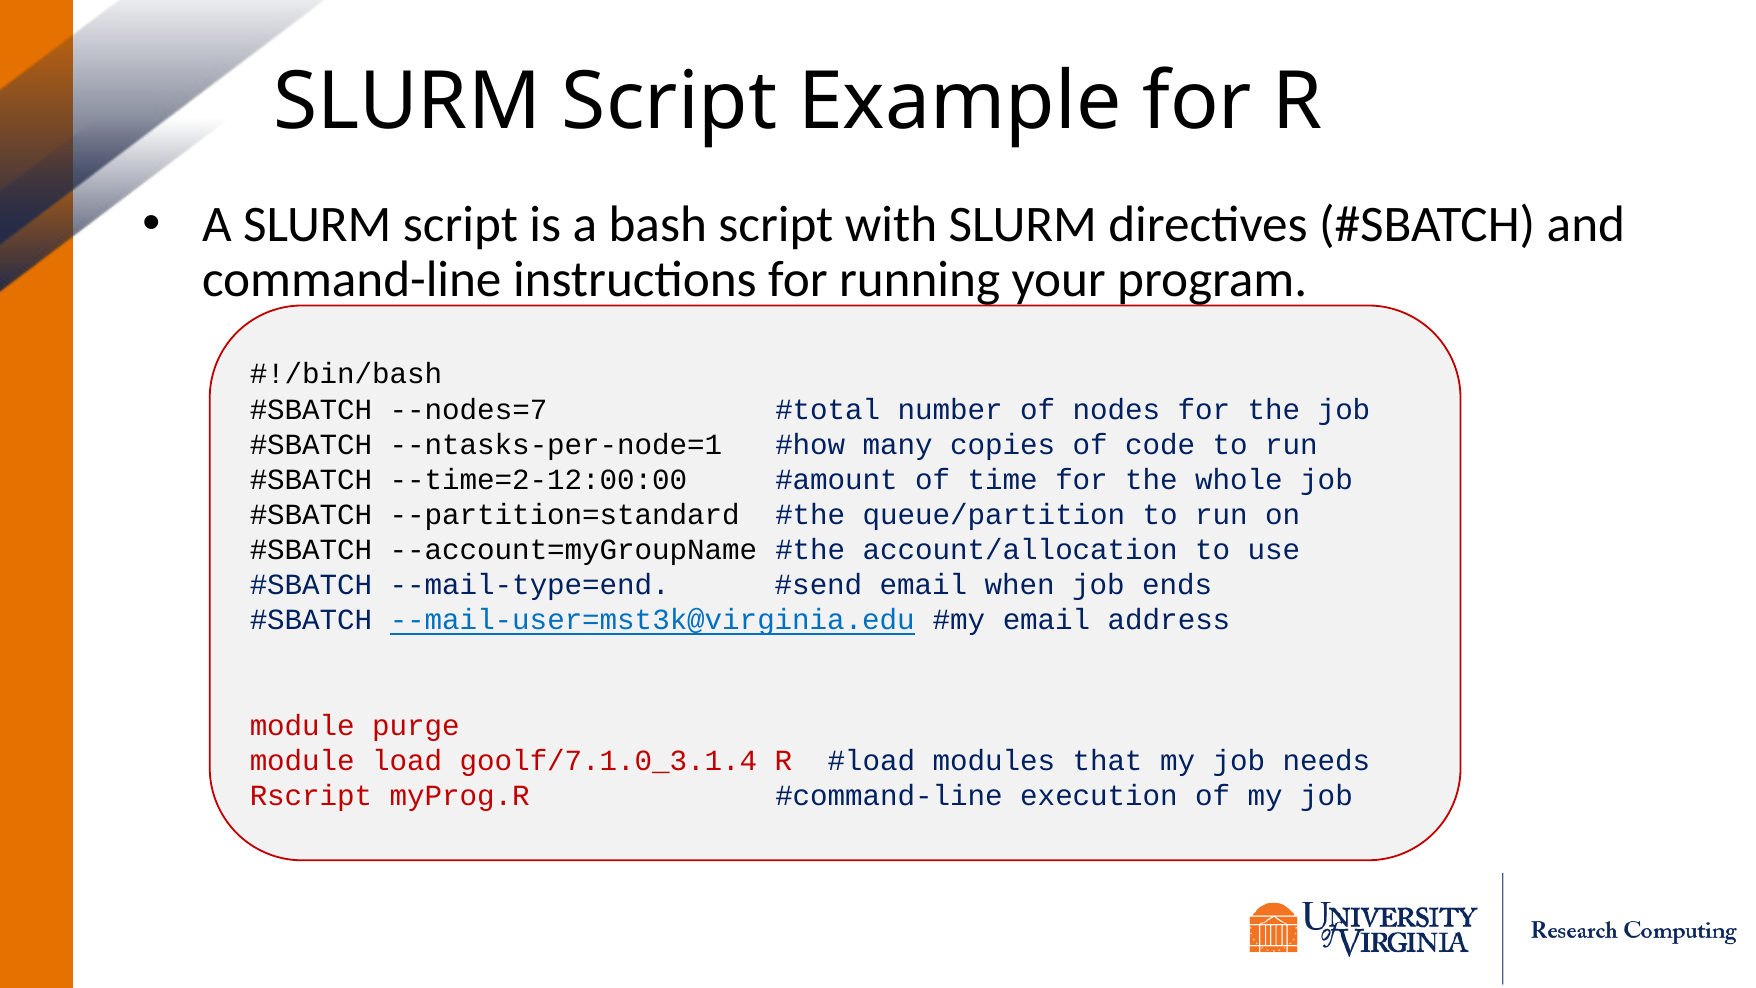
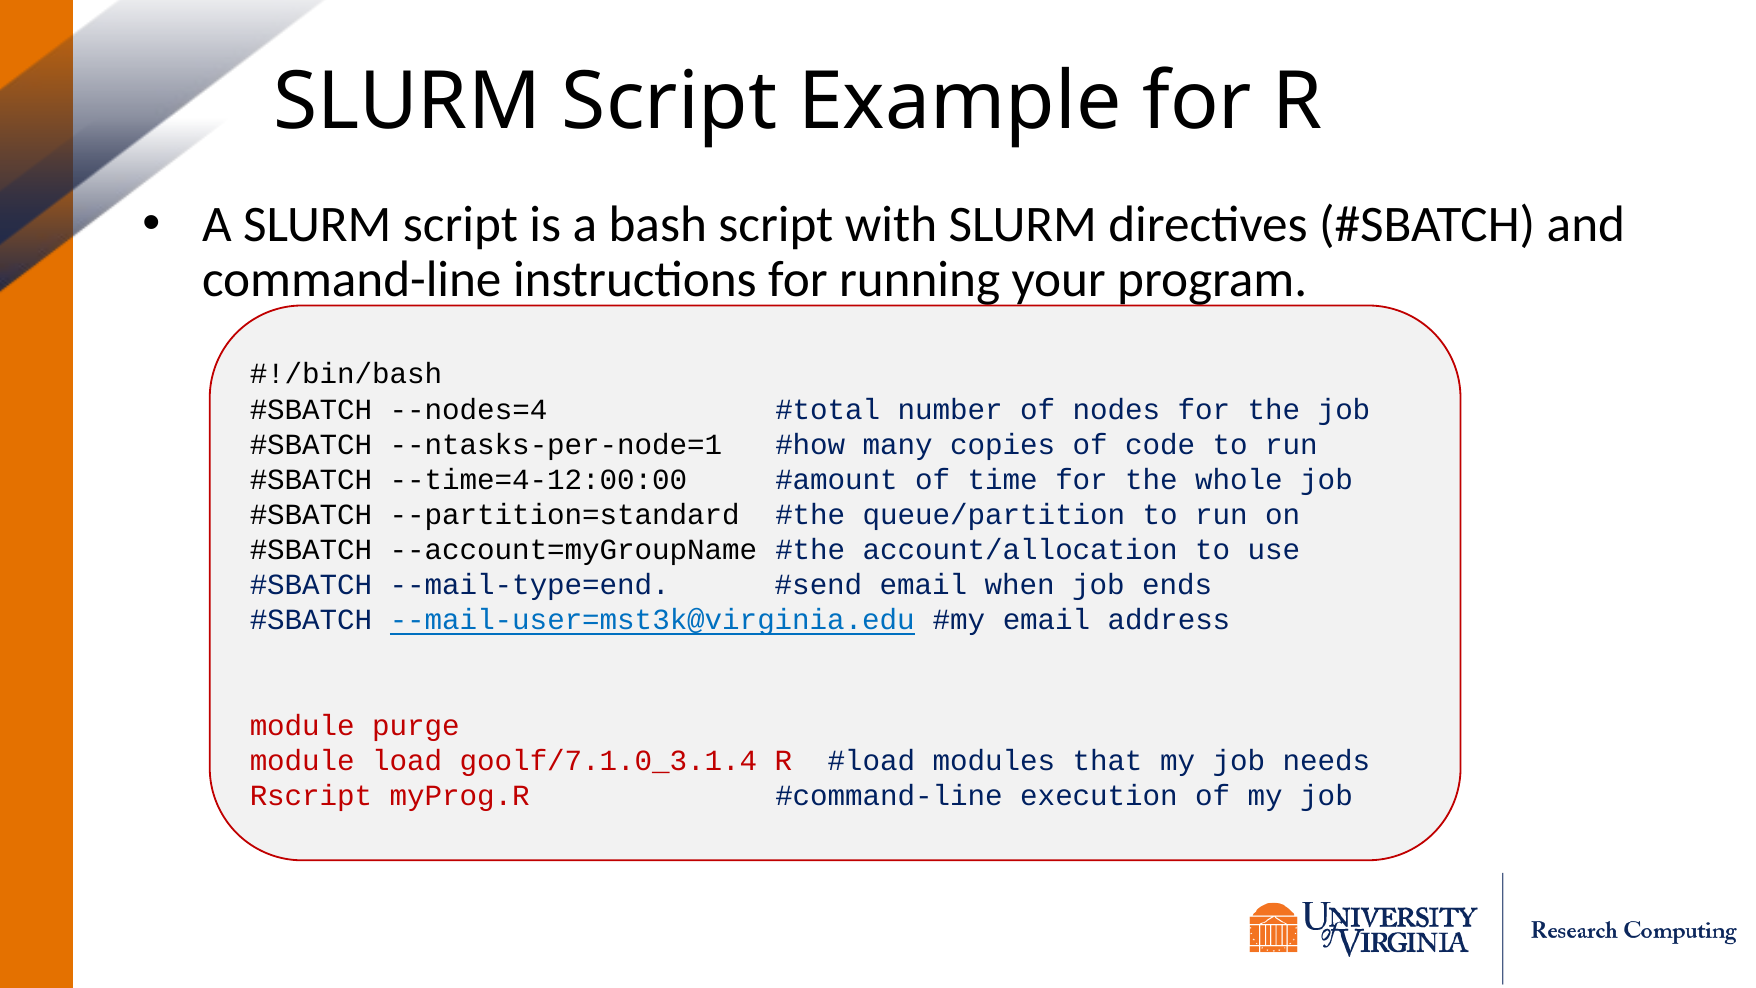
--nodes=7: --nodes=7 -> --nodes=4
--time=2-12:00:00: --time=2-12:00:00 -> --time=4-12:00:00
